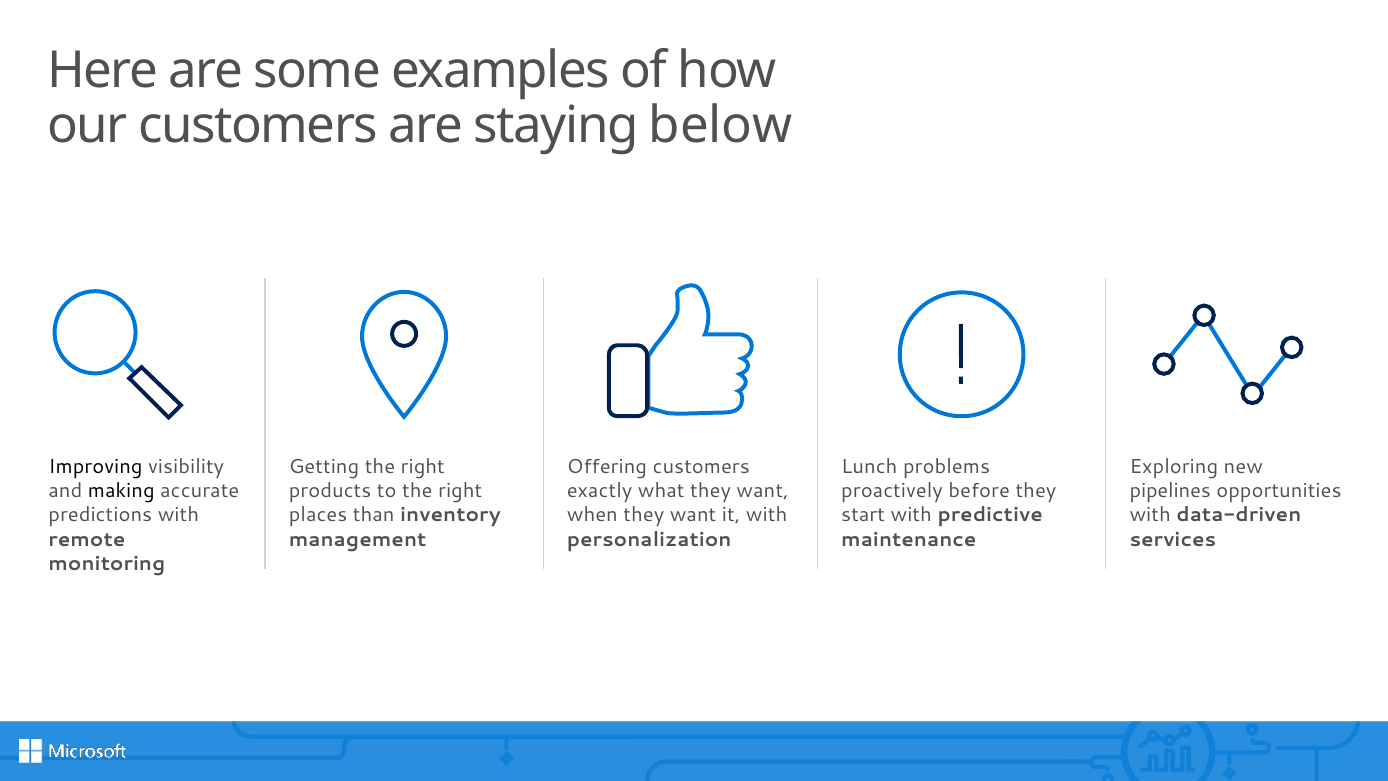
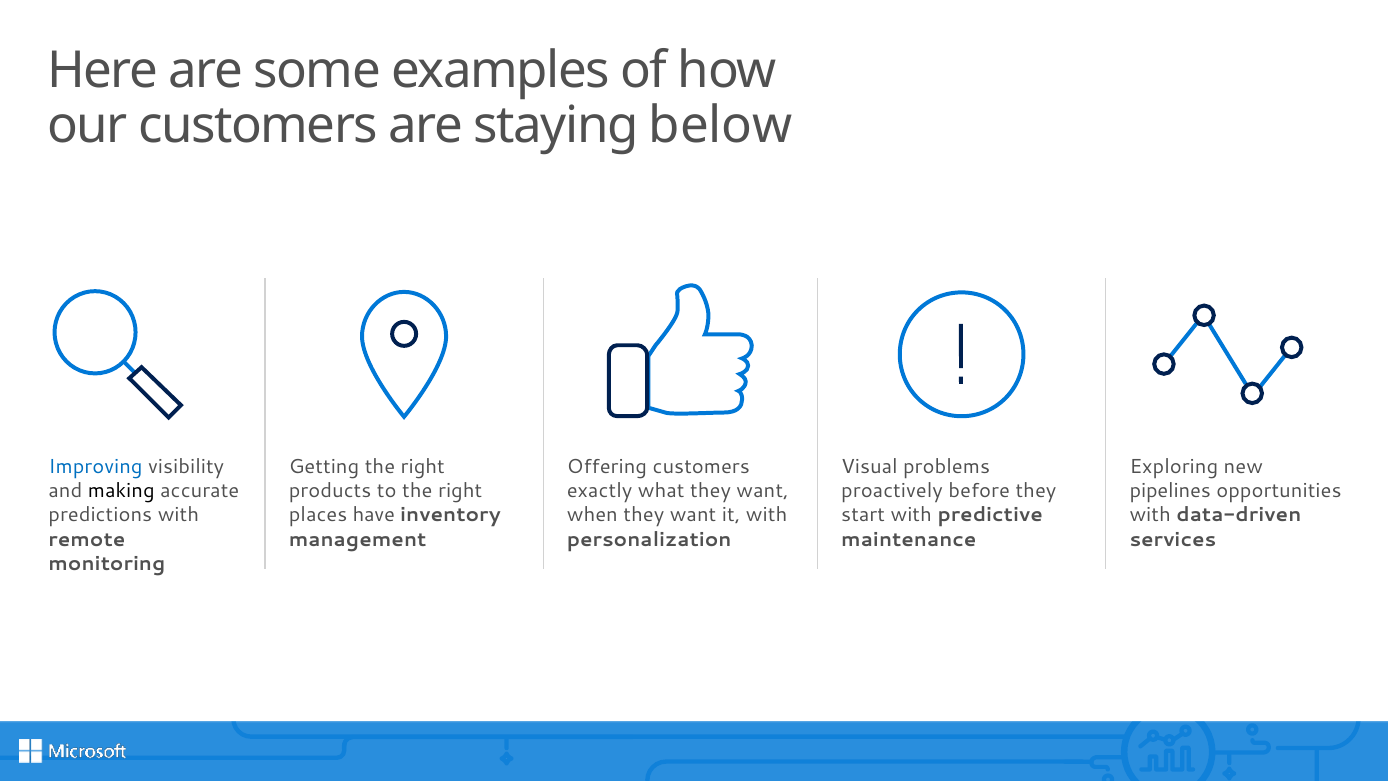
Improving colour: black -> blue
Lunch: Lunch -> Visual
than: than -> have
